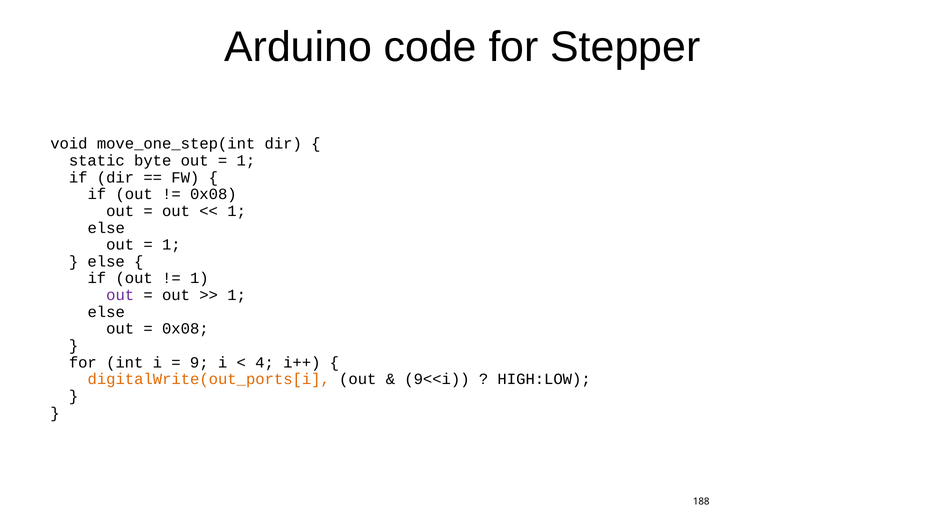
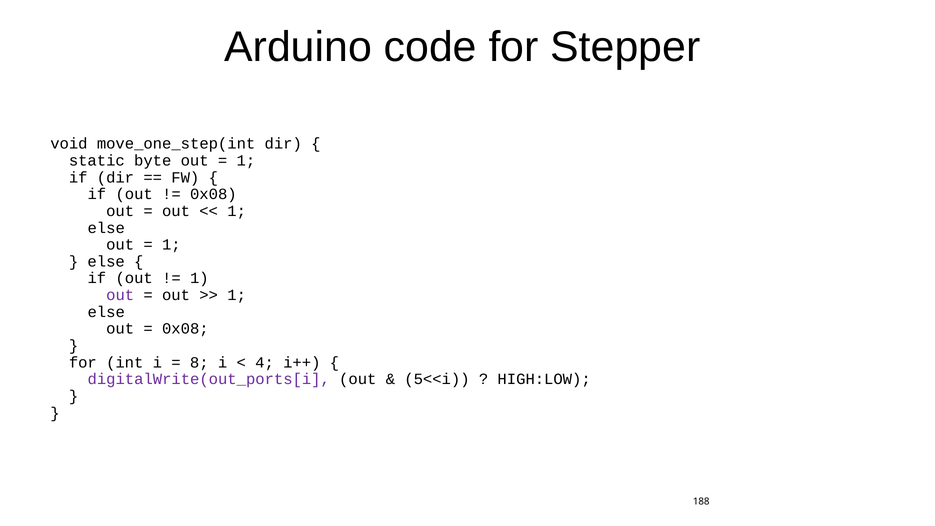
9: 9 -> 8
digitalWrite(out_ports[i colour: orange -> purple
9<<i: 9<<i -> 5<<i
